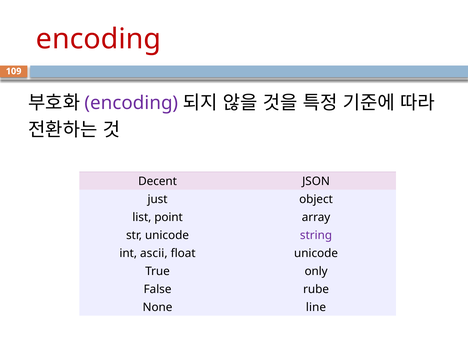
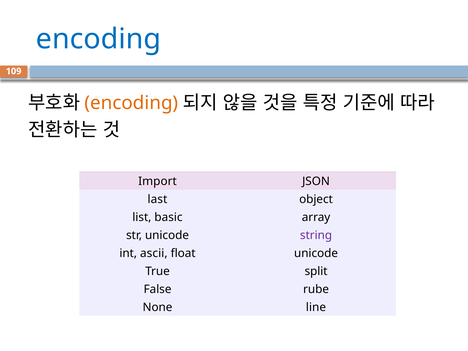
encoding at (98, 39) colour: red -> blue
encoding at (131, 103) colour: purple -> orange
Decent: Decent -> Import
just: just -> last
point: point -> basic
only: only -> split
